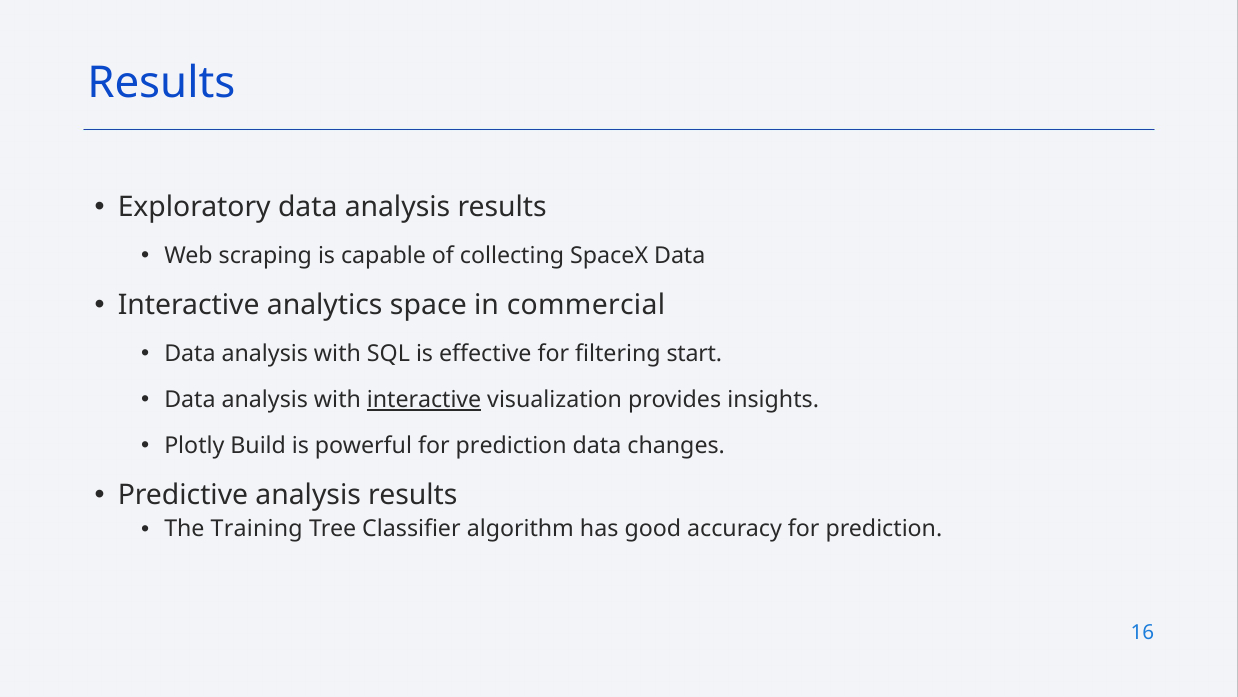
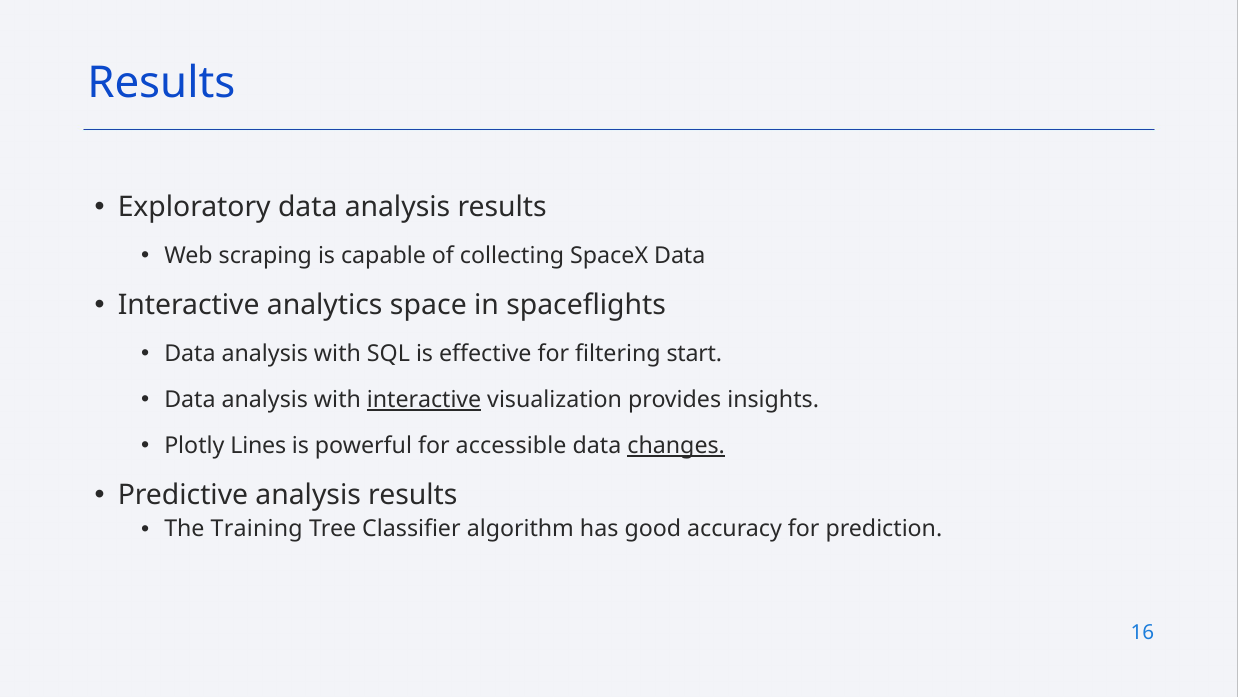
commercial: commercial -> spaceflights
Build: Build -> Lines
powerful for prediction: prediction -> accessible
changes underline: none -> present
